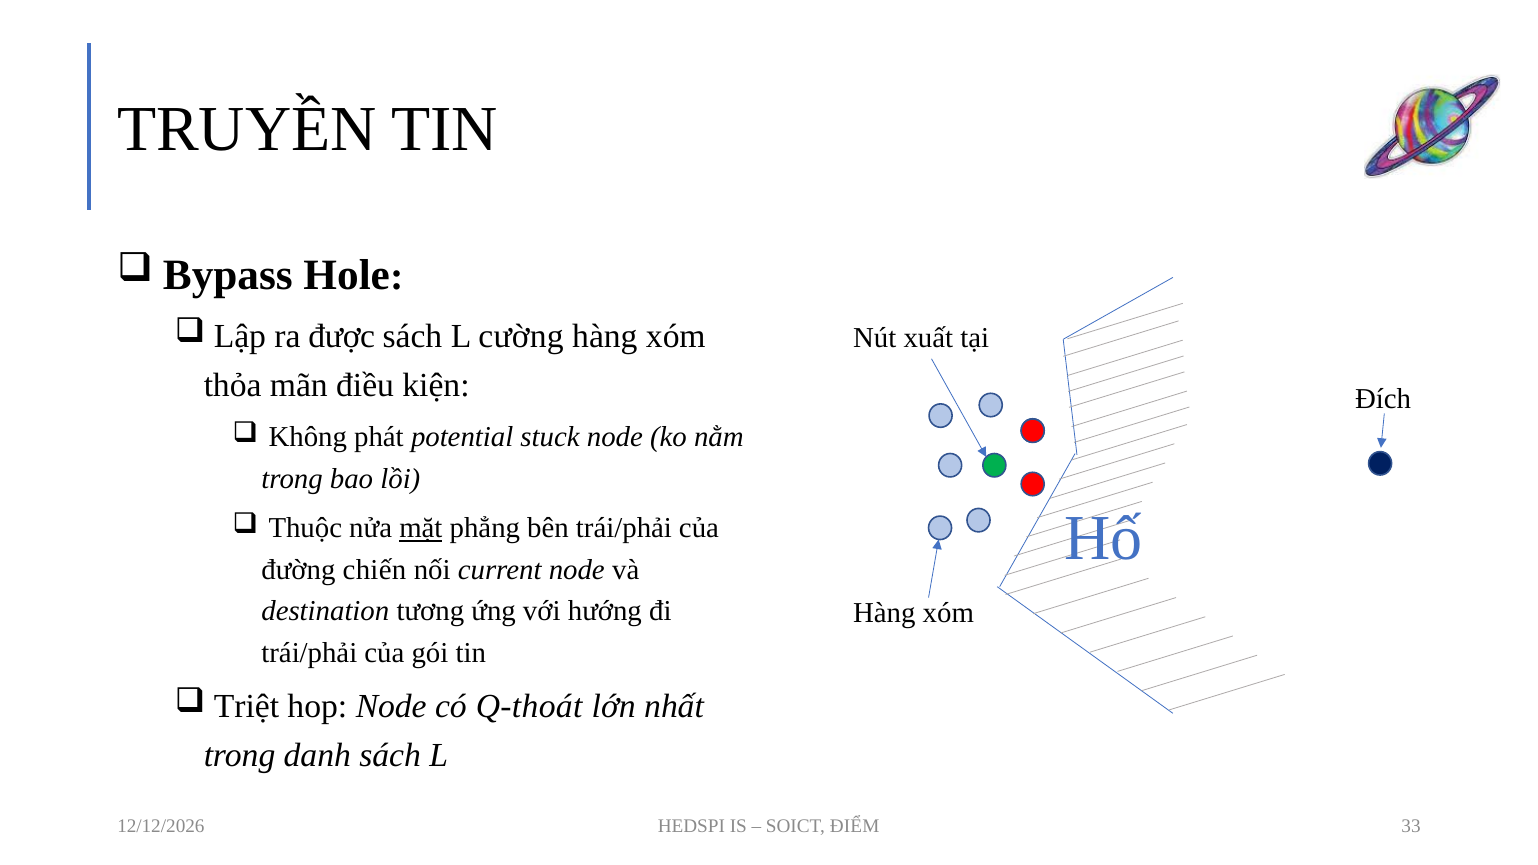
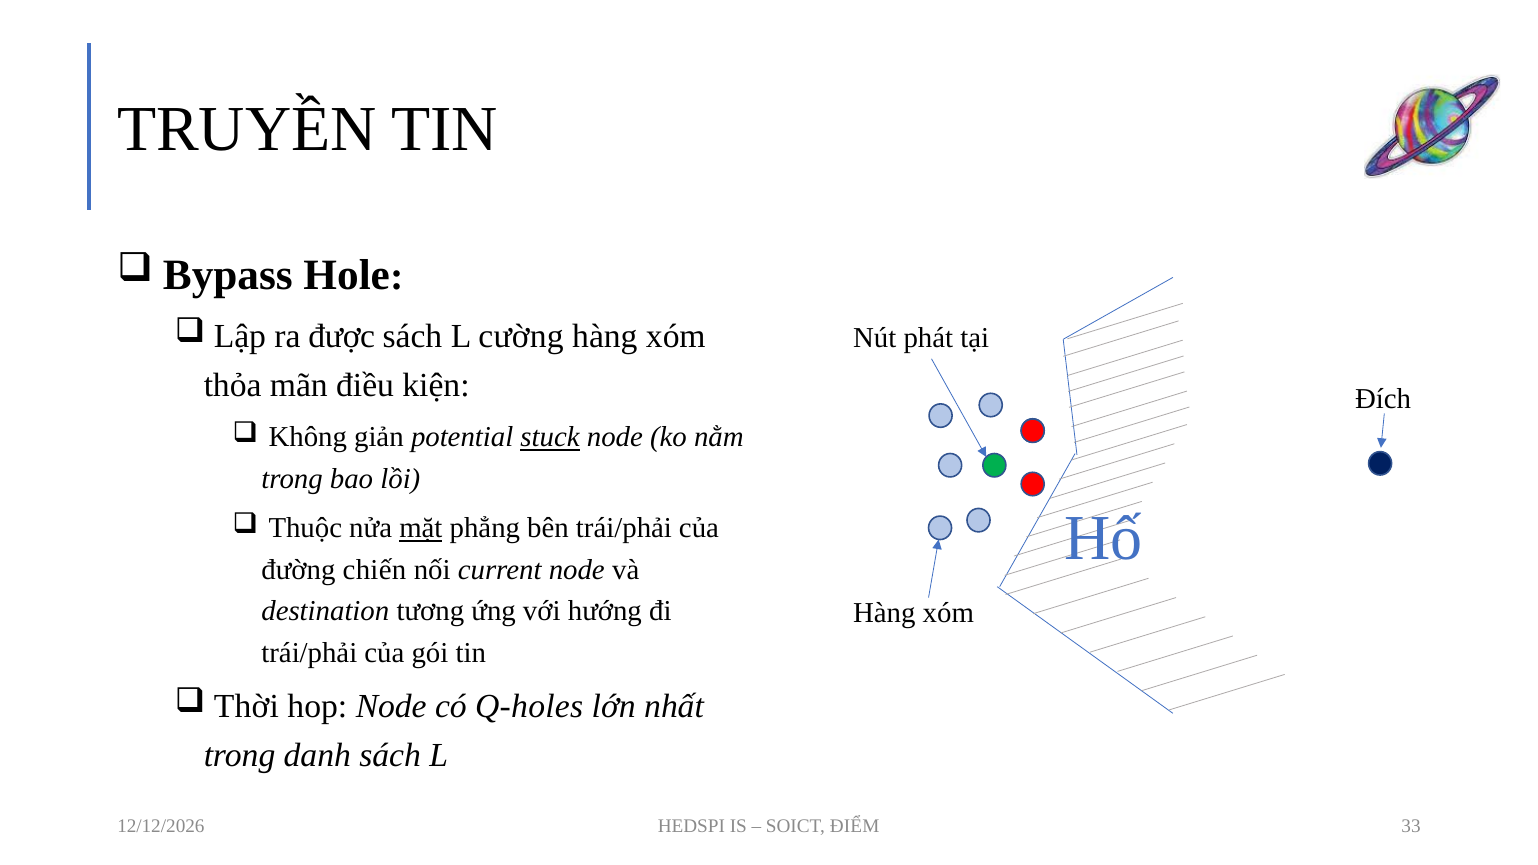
xuất: xuất -> phát
phát: phát -> giản
stuck underline: none -> present
Triệt: Triệt -> Thời
Q-thoát: Q-thoát -> Q-holes
